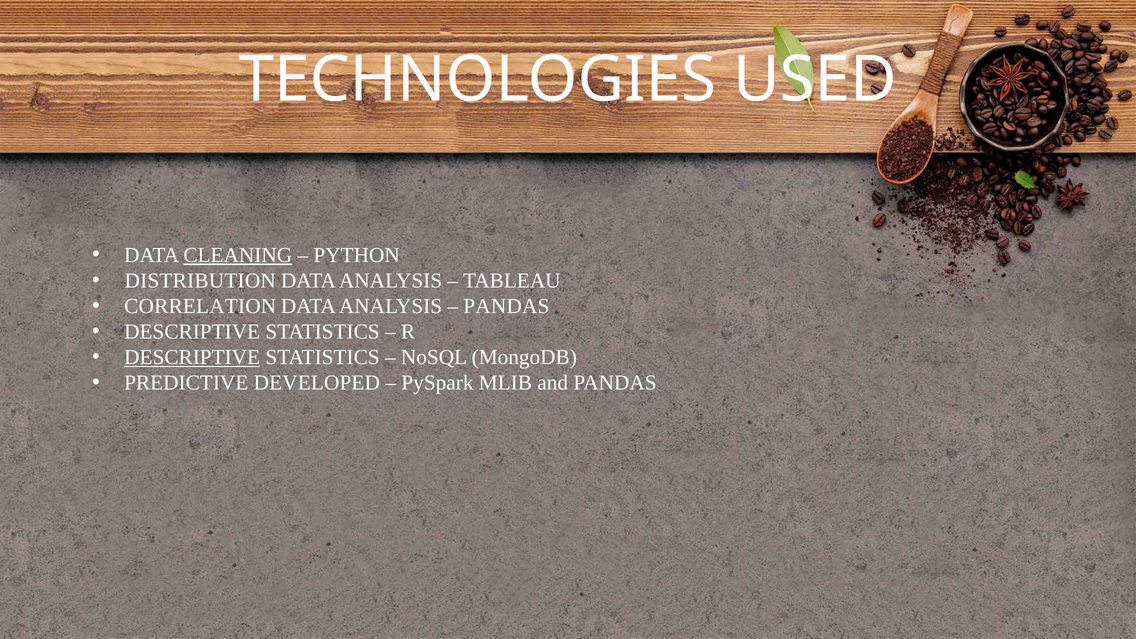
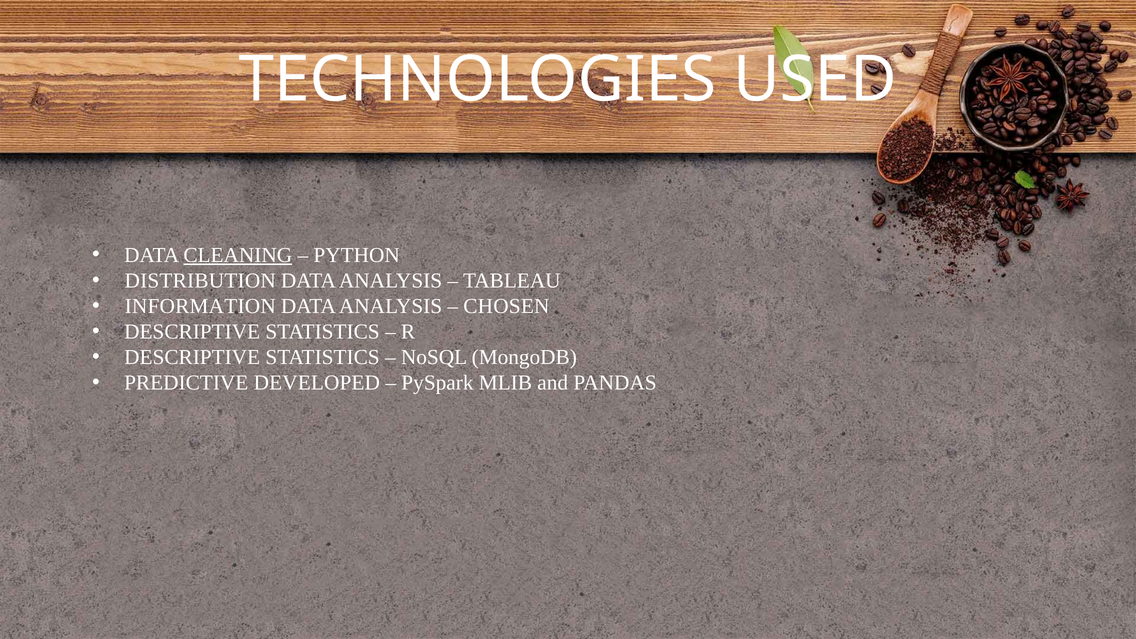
CORRELATION: CORRELATION -> INFORMATION
PANDAS at (506, 306): PANDAS -> CHOSEN
DESCRIPTIVE at (192, 357) underline: present -> none
